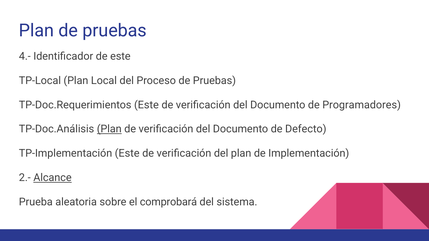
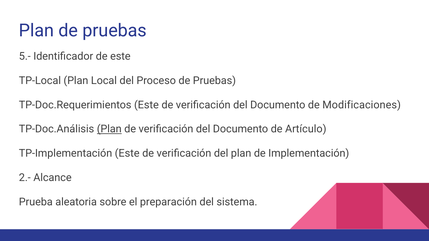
4.-: 4.- -> 5.-
Programadores: Programadores -> Modificaciones
Defecto: Defecto -> Artículo
Alcance underline: present -> none
comprobará: comprobará -> preparación
